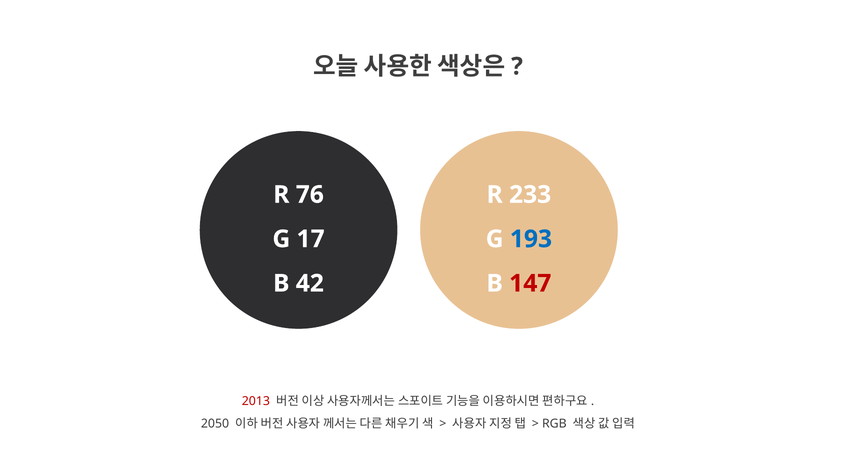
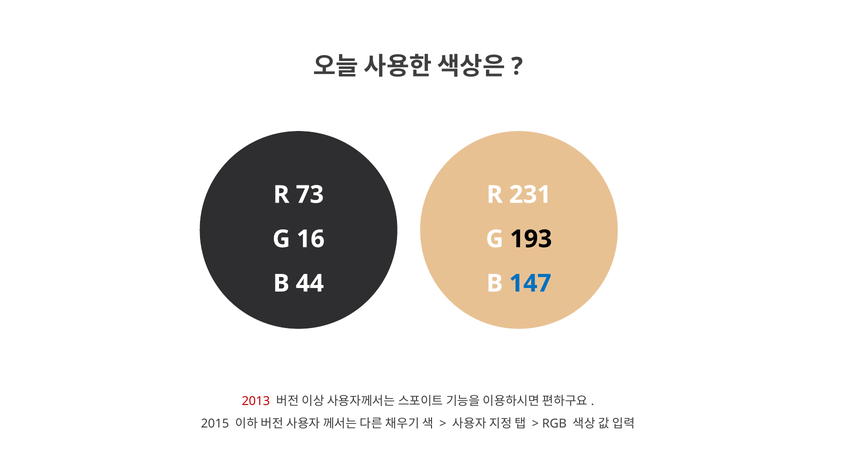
76: 76 -> 73
233: 233 -> 231
17: 17 -> 16
193 colour: blue -> black
42: 42 -> 44
147 colour: red -> blue
2050: 2050 -> 2015
